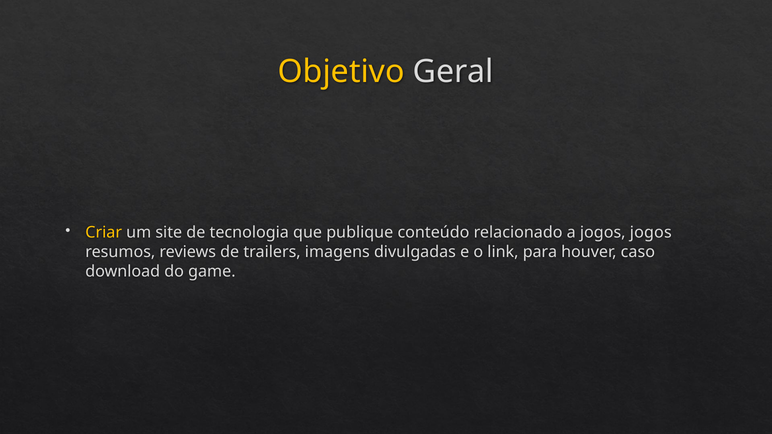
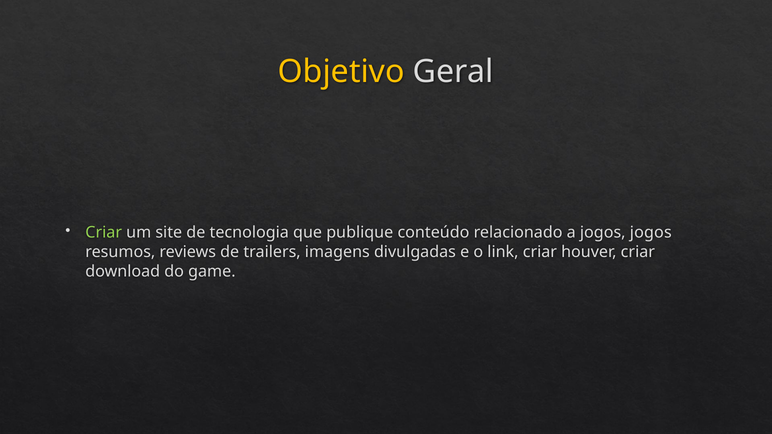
Criar at (104, 233) colour: yellow -> light green
link para: para -> criar
houver caso: caso -> criar
